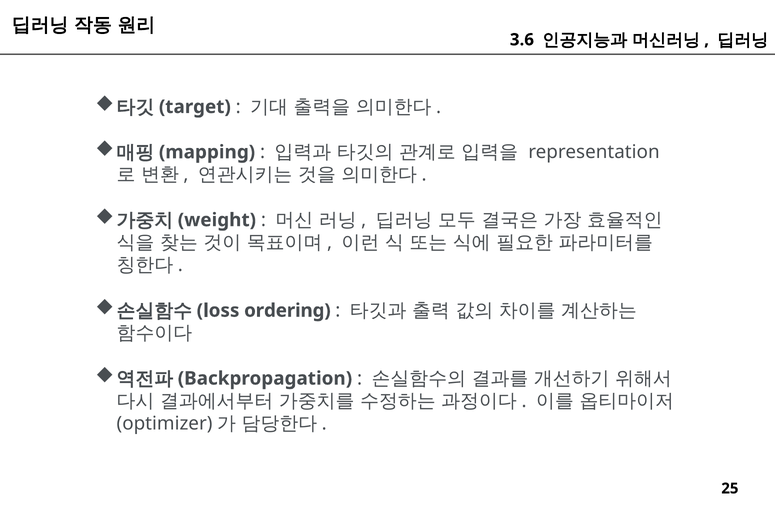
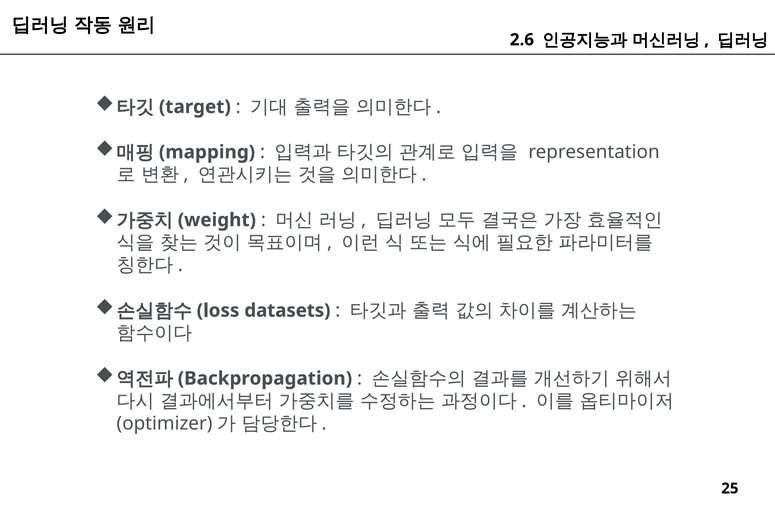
3.6: 3.6 -> 2.6
ordering: ordering -> datasets
